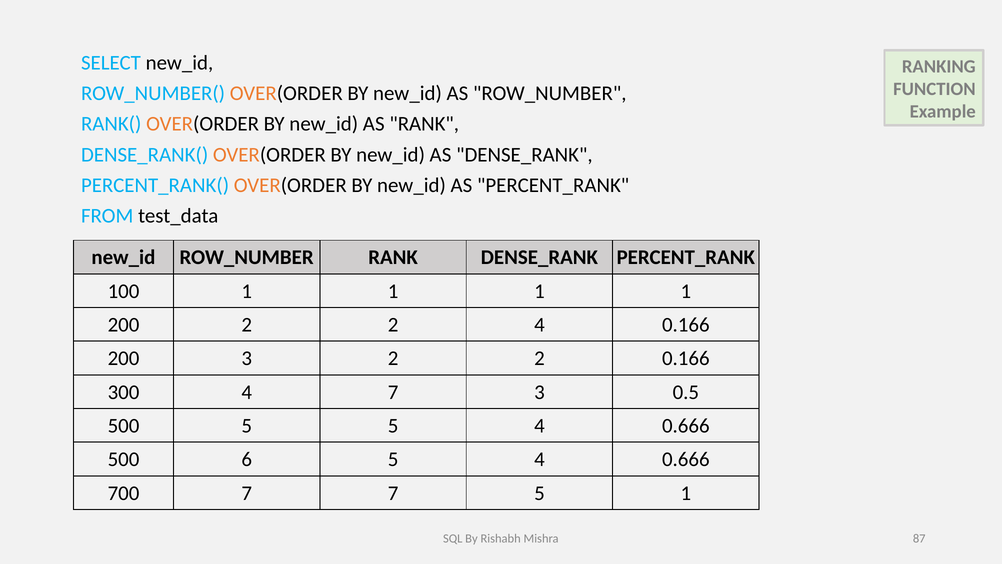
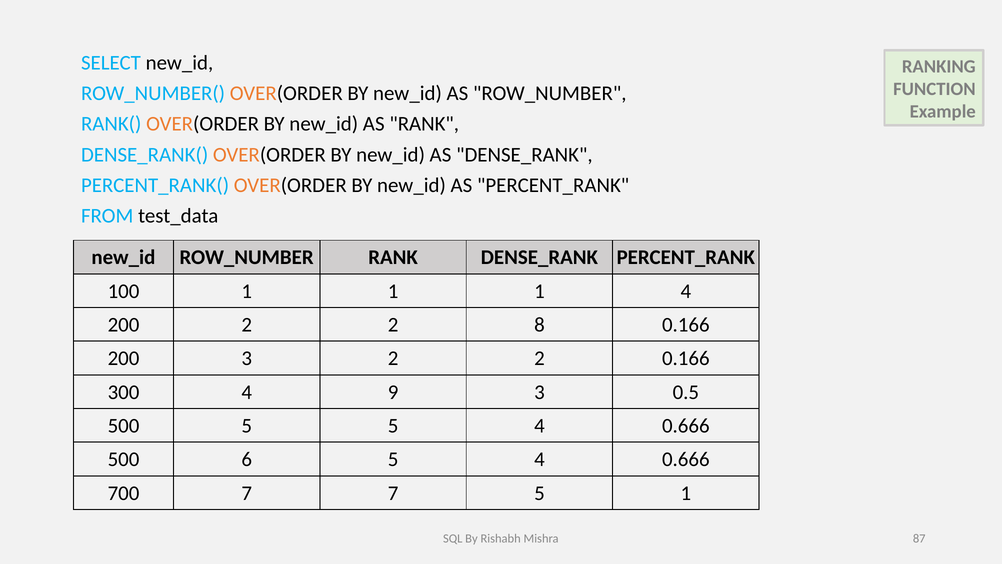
1 1 1 1: 1 -> 4
2 4: 4 -> 8
4 7: 7 -> 9
